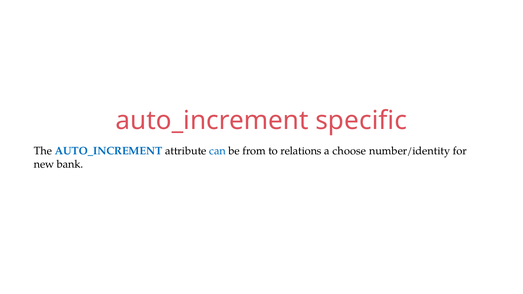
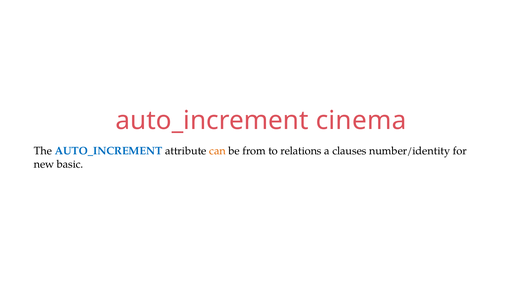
specific: specific -> cinema
can colour: blue -> orange
choose: choose -> clauses
bank: bank -> basic
